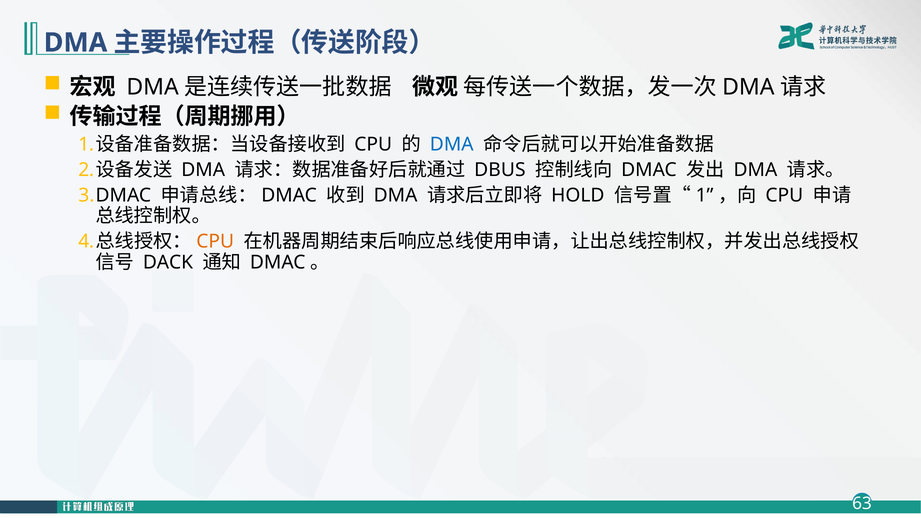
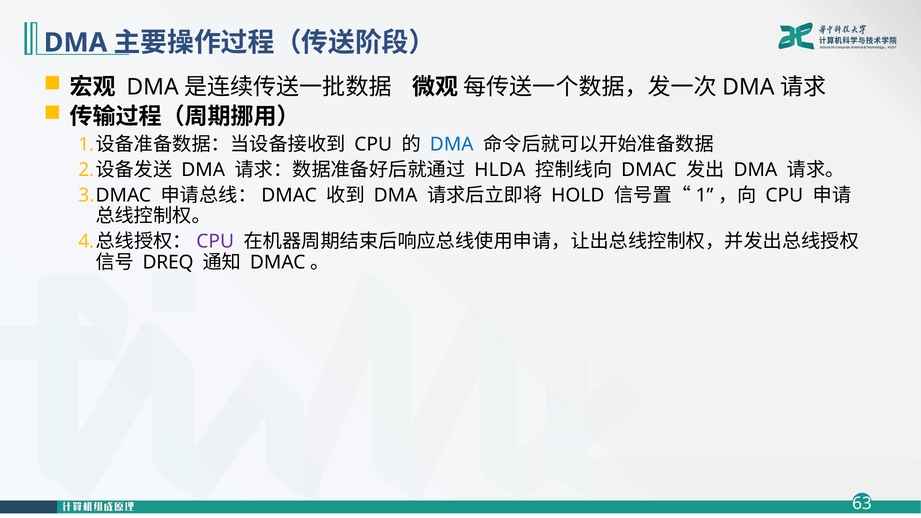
DBUS: DBUS -> HLDA
CPU at (215, 242) colour: orange -> purple
DACK: DACK -> DREQ
